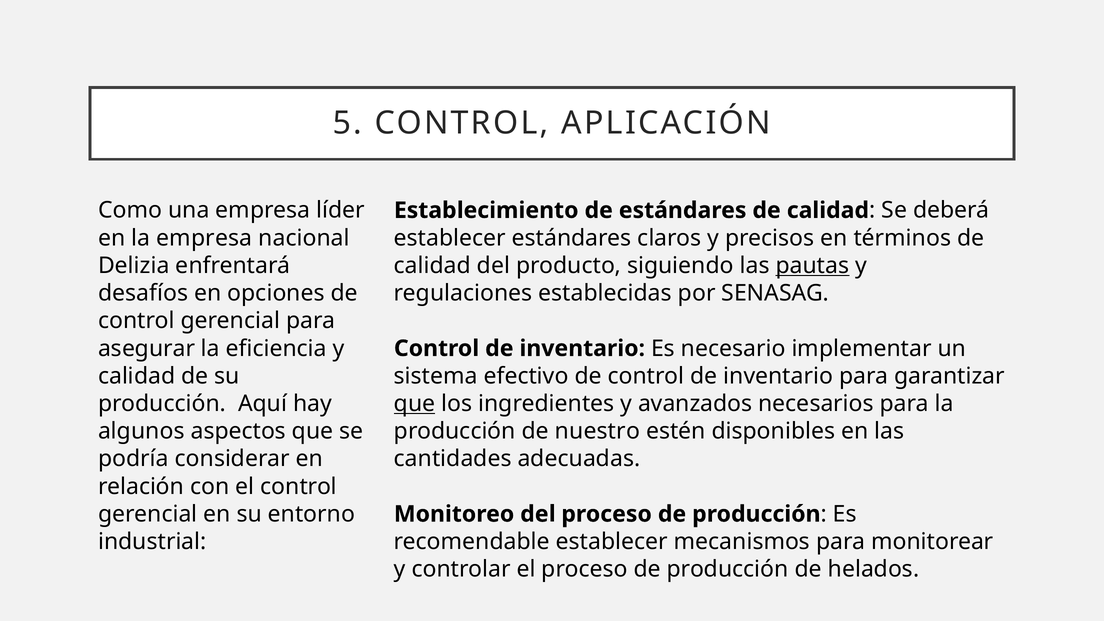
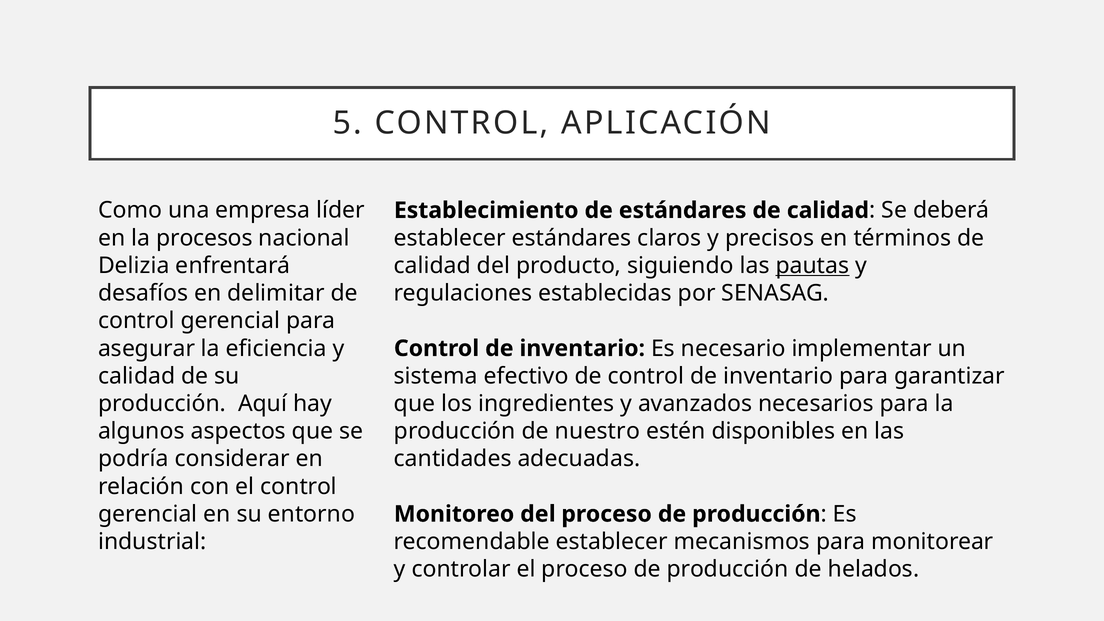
la empresa: empresa -> procesos
opciones: opciones -> delimitar
que at (415, 404) underline: present -> none
